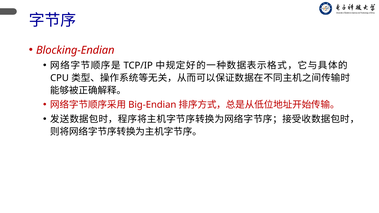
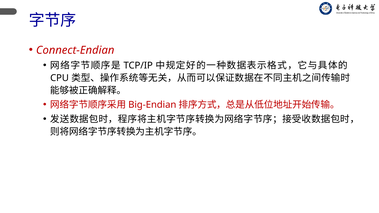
Blocking-Endian: Blocking-Endian -> Connect-Endian
